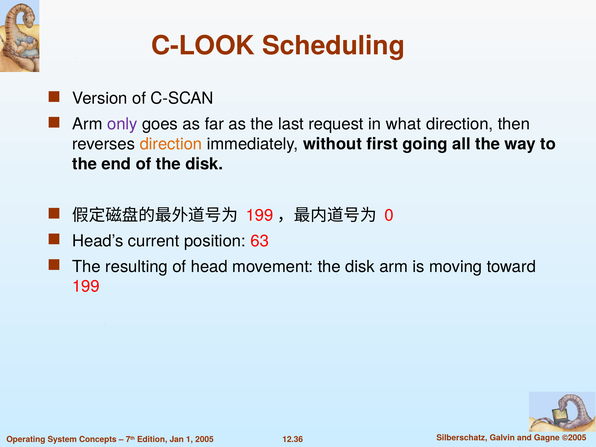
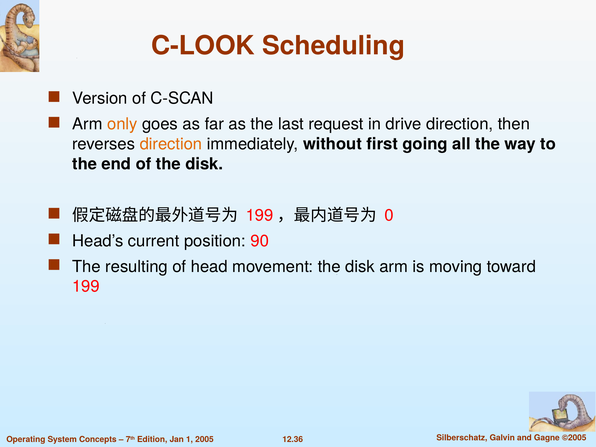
only colour: purple -> orange
what: what -> drive
63: 63 -> 90
